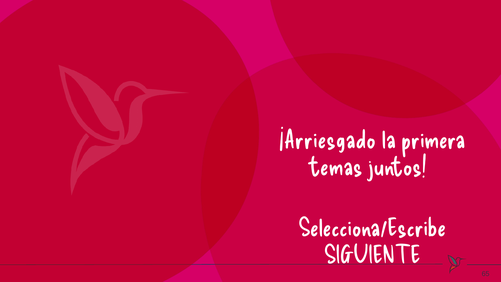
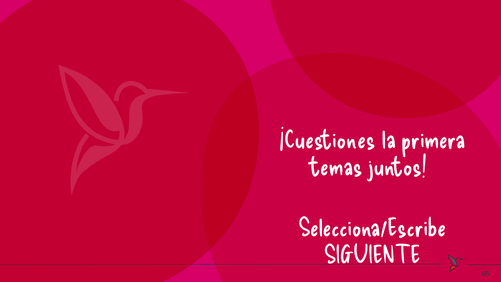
¡Arriesgado: ¡Arriesgado -> ¡Cuestiones
